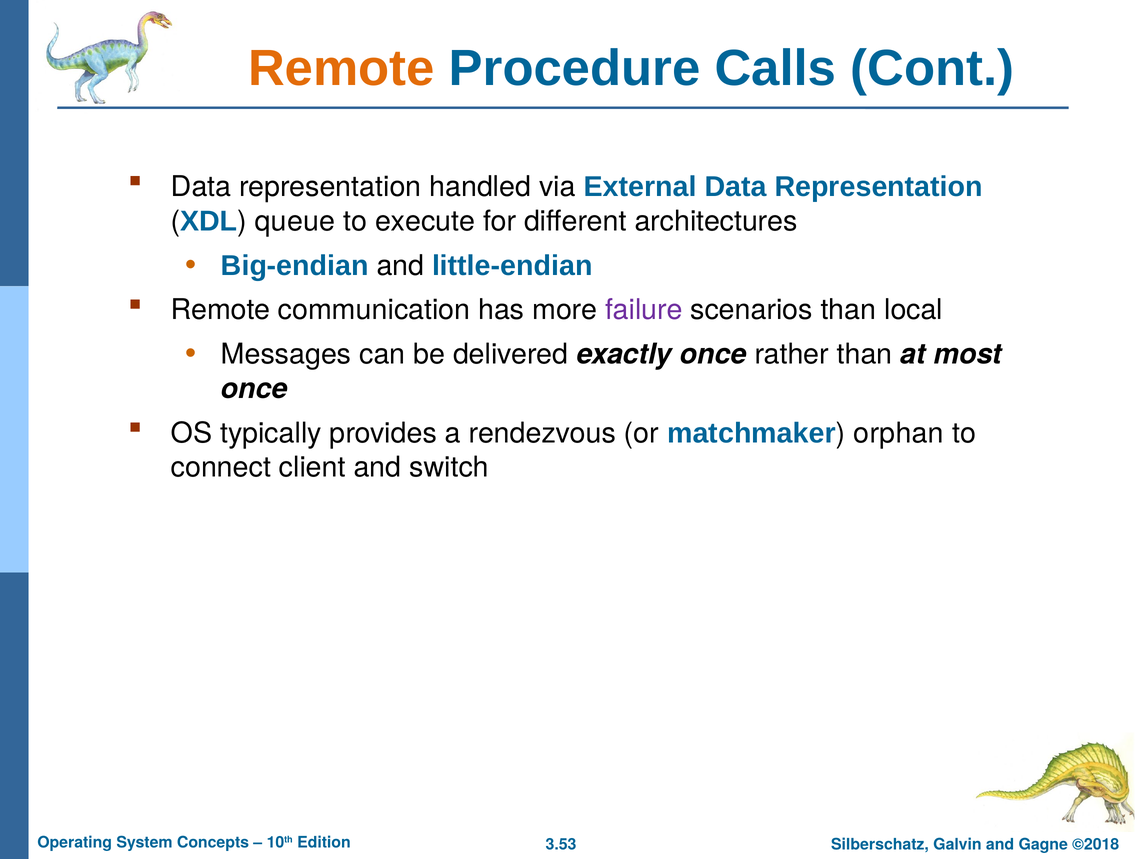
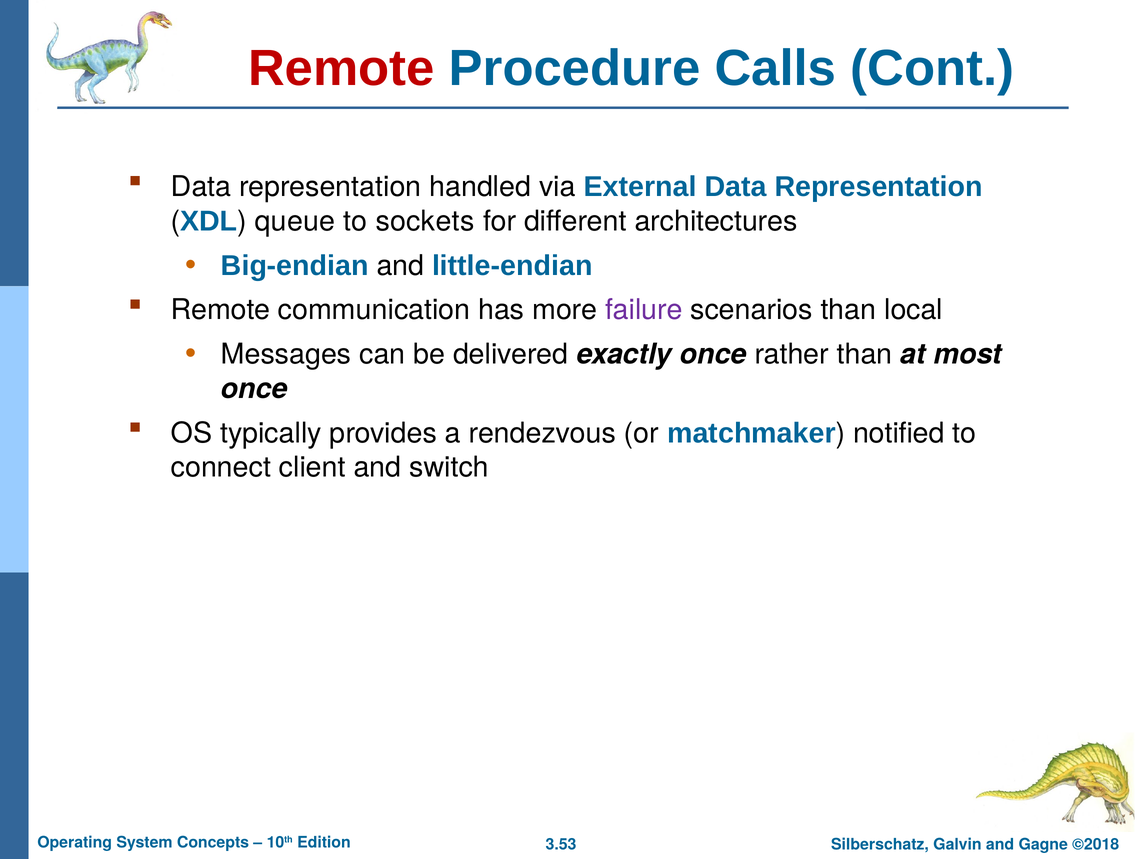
Remote at (341, 68) colour: orange -> red
execute: execute -> sockets
orphan: orphan -> notified
